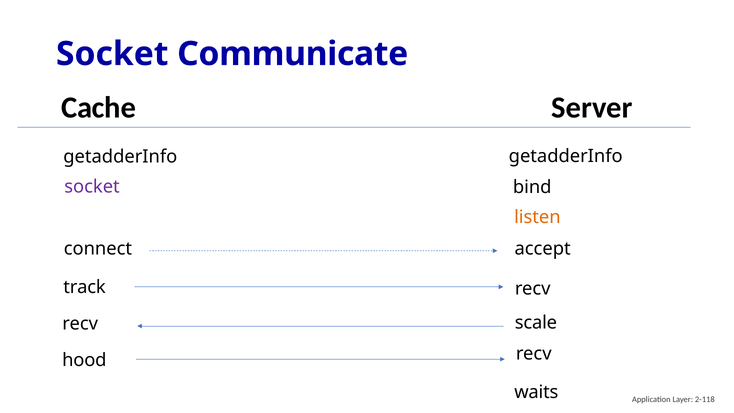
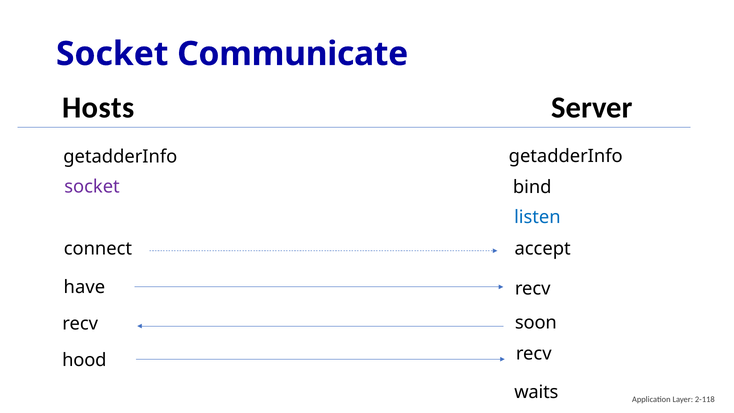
Cache: Cache -> Hosts
listen colour: orange -> blue
track: track -> have
scale: scale -> soon
